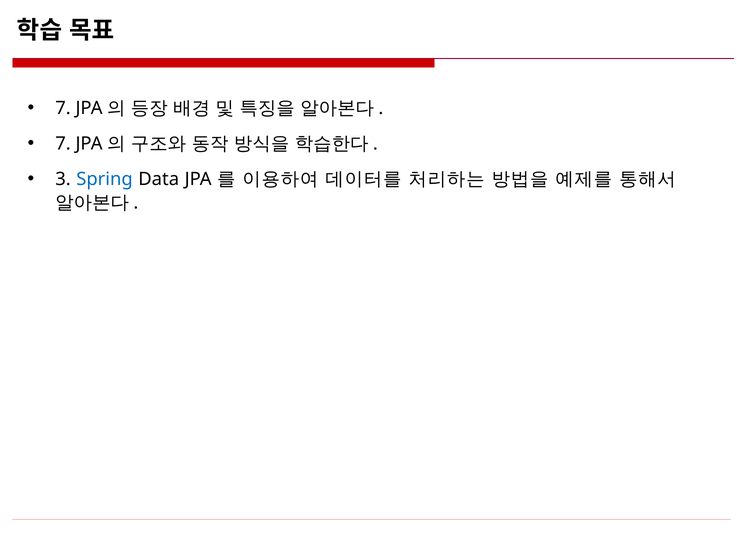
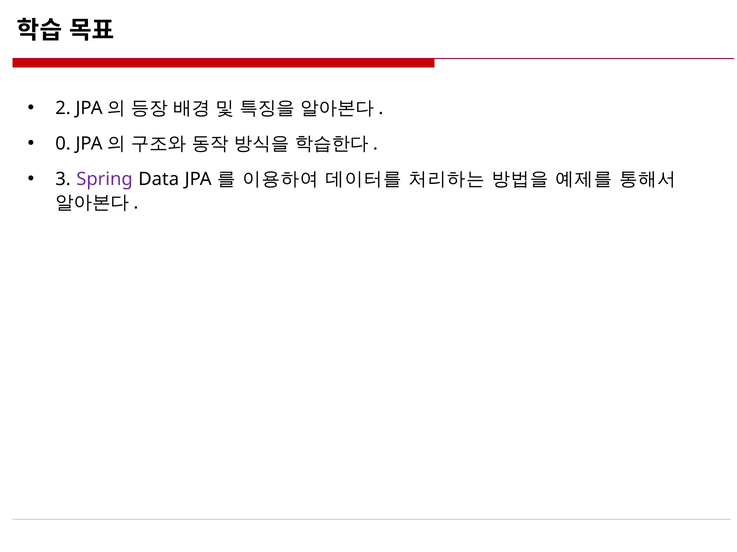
7 at (63, 108): 7 -> 2
7 at (63, 144): 7 -> 0
Spring colour: blue -> purple
